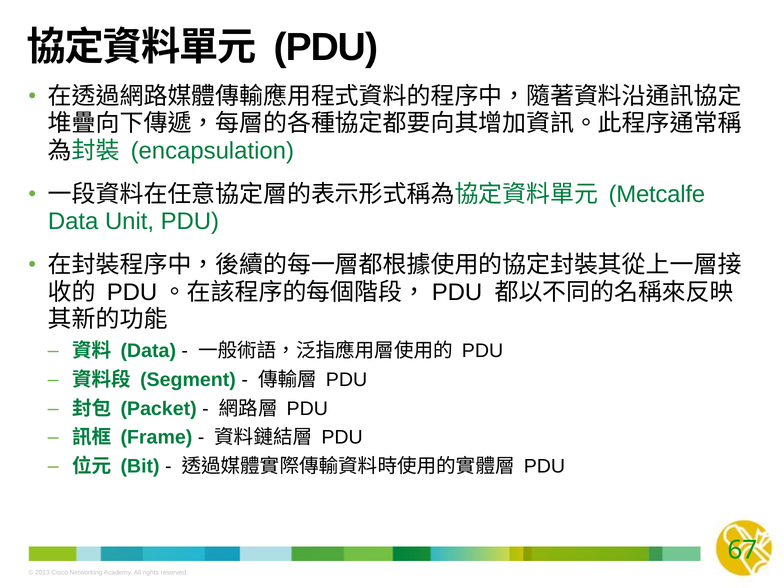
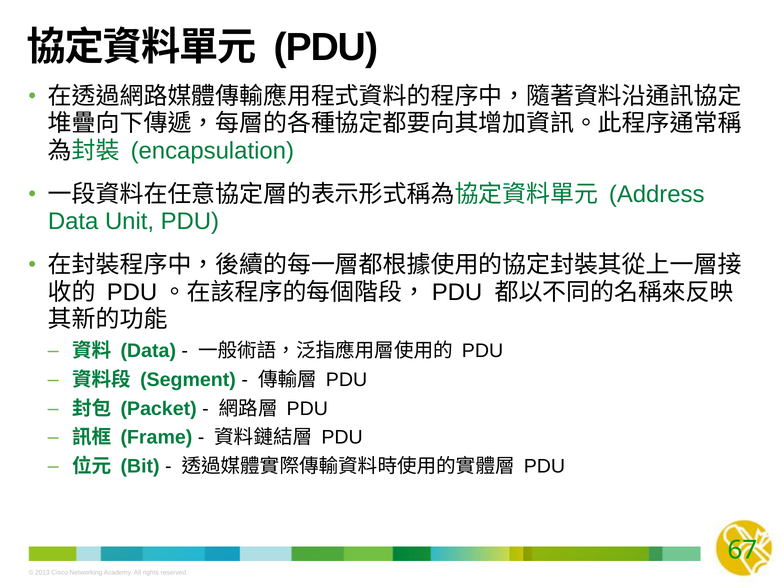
Metcalfe: Metcalfe -> Address
